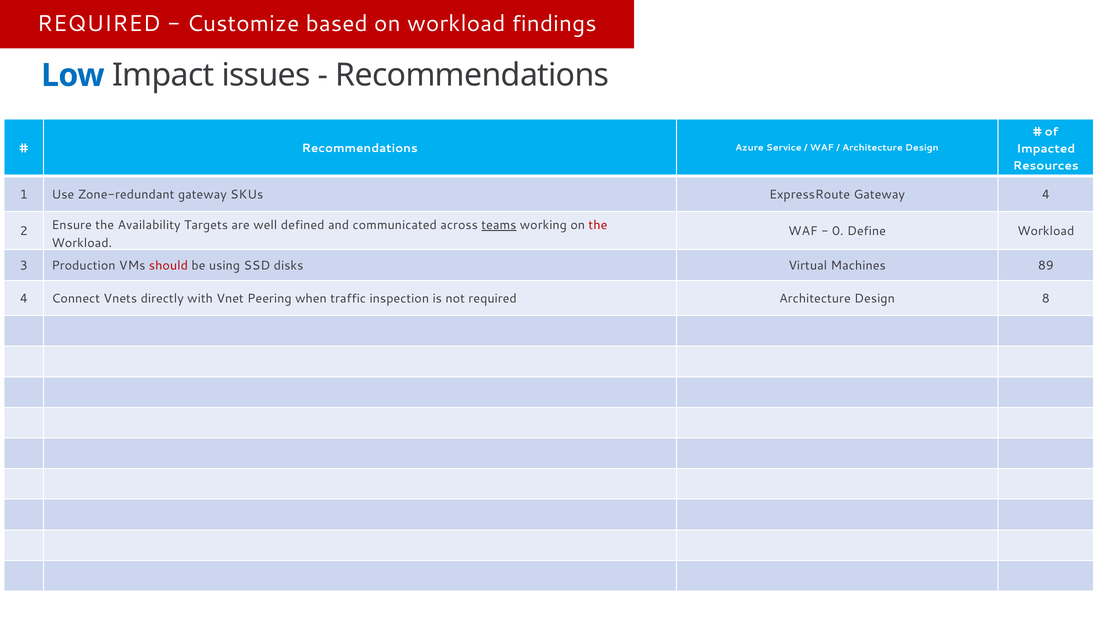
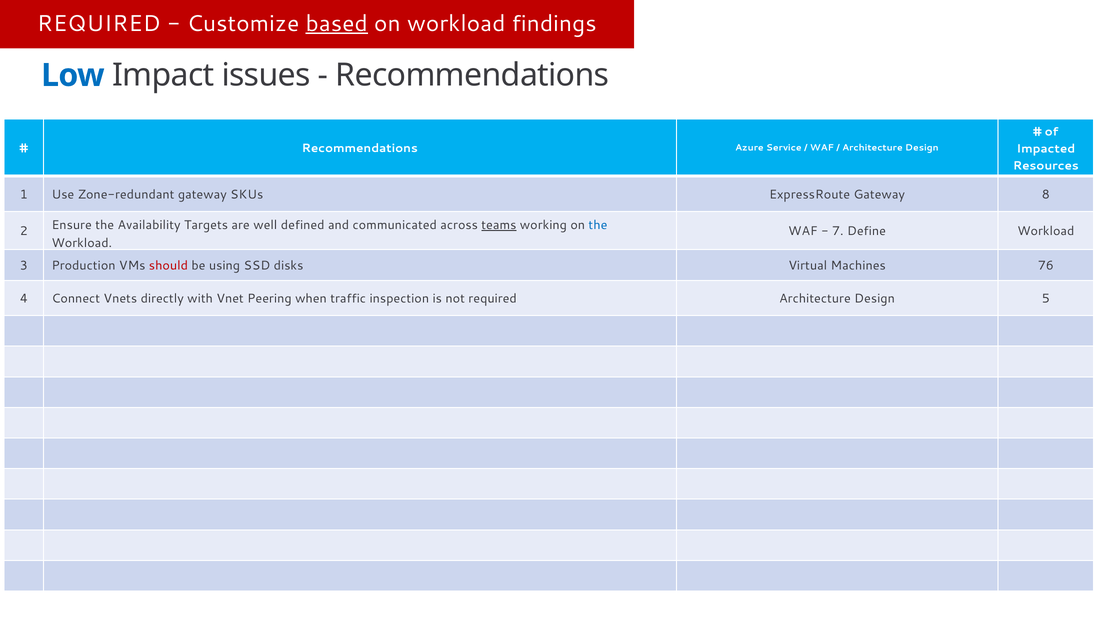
based underline: none -> present
Gateway 4: 4 -> 8
the at (598, 225) colour: red -> blue
0: 0 -> 7
89: 89 -> 76
8: 8 -> 5
